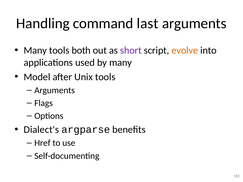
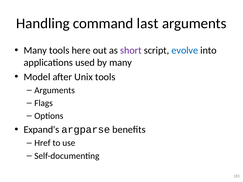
both: both -> here
evolve colour: orange -> blue
Dialect's: Dialect's -> Expand's
